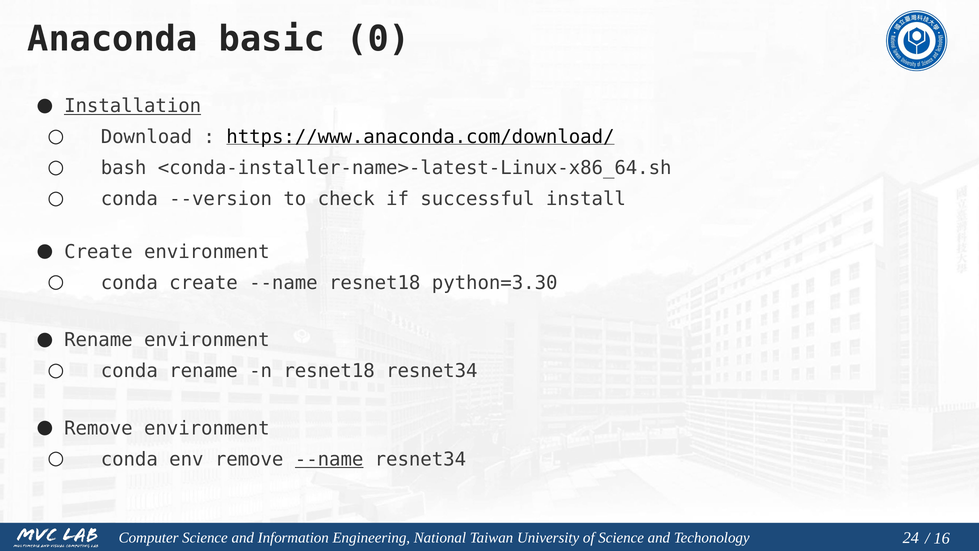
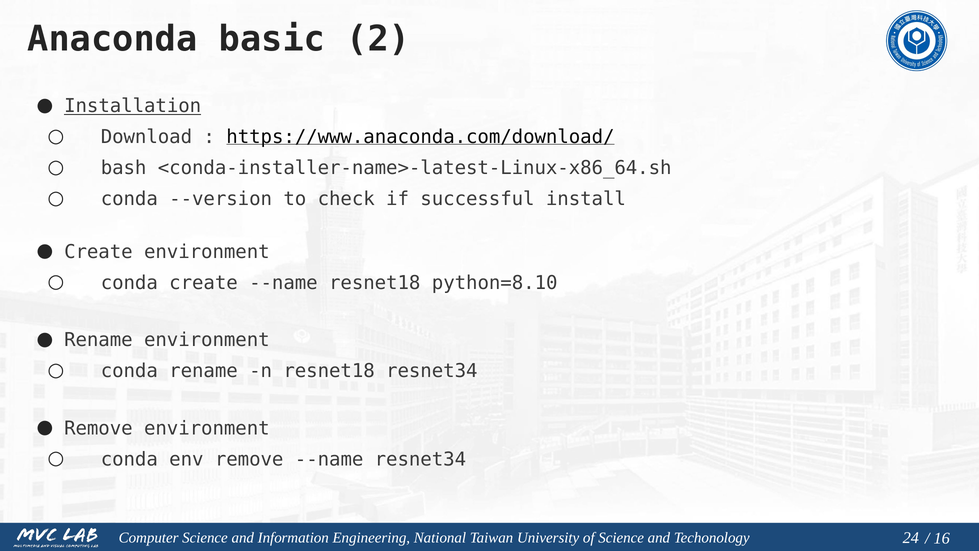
0: 0 -> 2
python=3.30: python=3.30 -> python=8.10
--name at (329, 459) underline: present -> none
